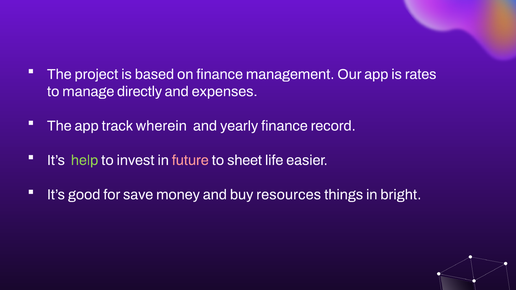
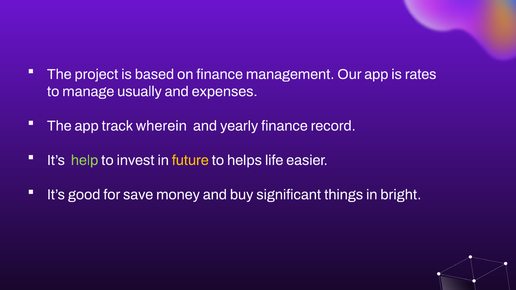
directly: directly -> usually
future colour: pink -> yellow
sheet: sheet -> helps
resources: resources -> significant
